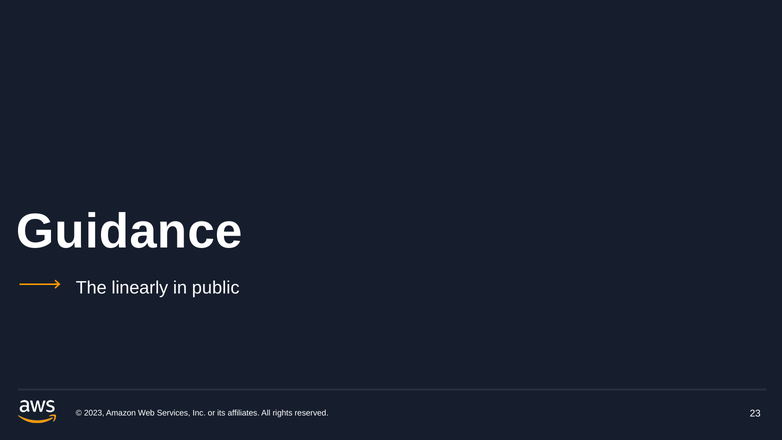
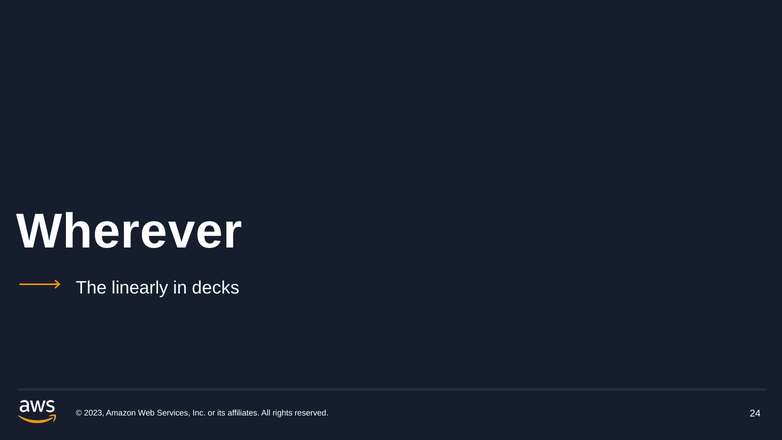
Guidance: Guidance -> Wherever
public: public -> decks
23: 23 -> 24
